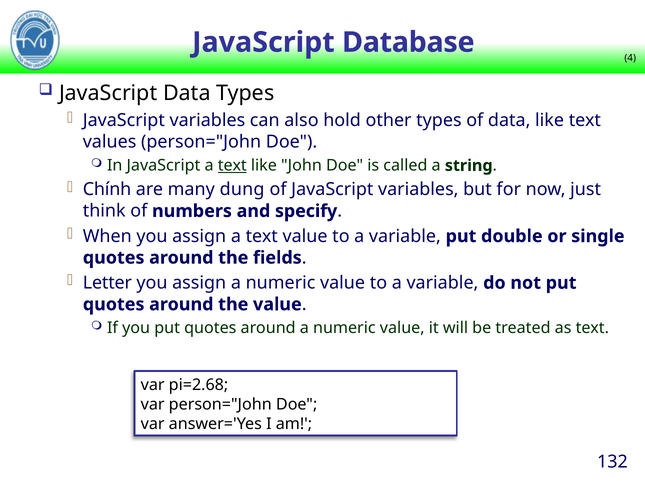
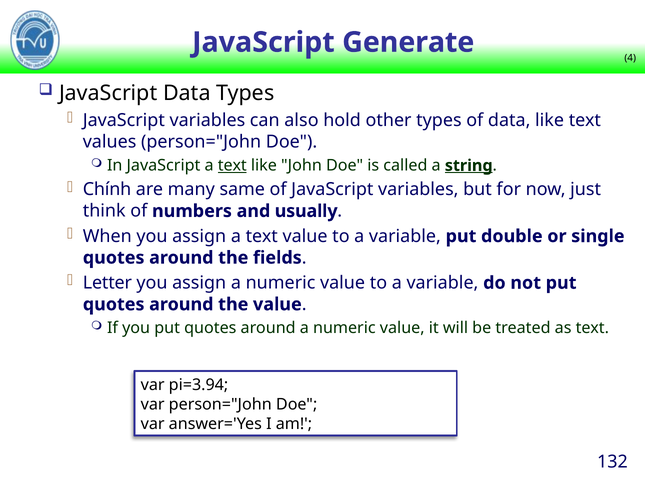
Database: Database -> Generate
string underline: none -> present
dung: dung -> same
specify: specify -> usually
pi=2.68: pi=2.68 -> pi=3.94
